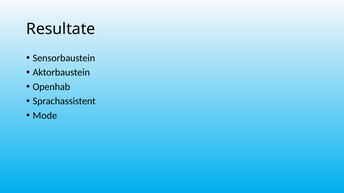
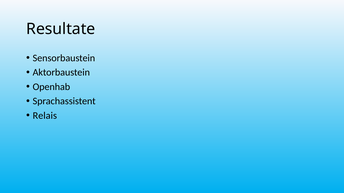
Mode: Mode -> Relais
